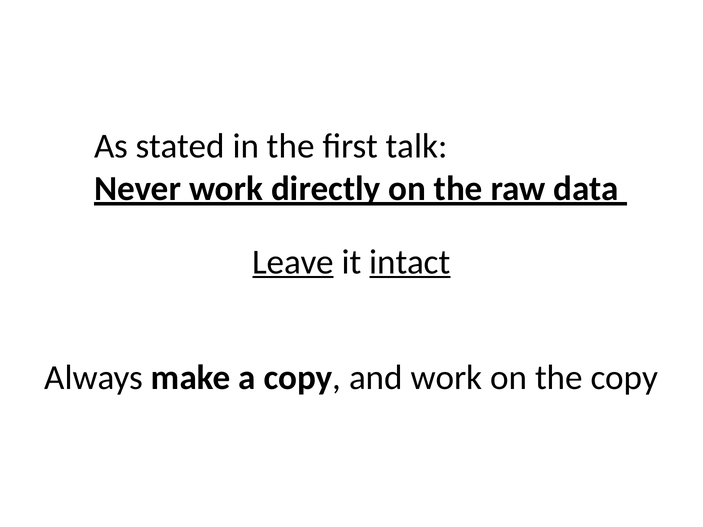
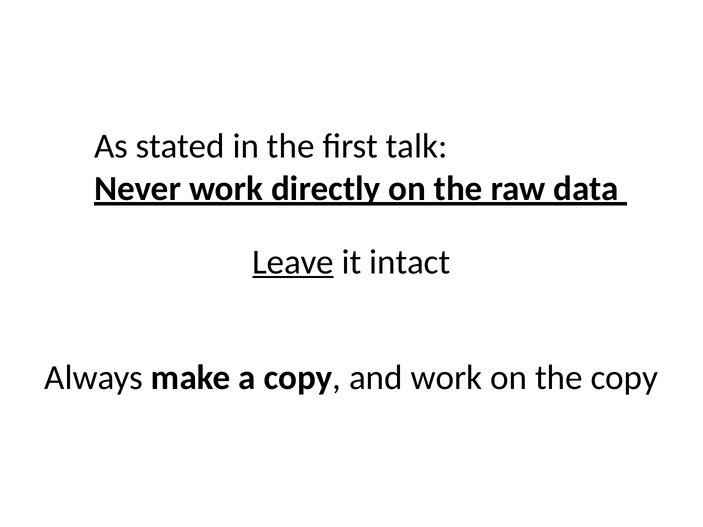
intact underline: present -> none
